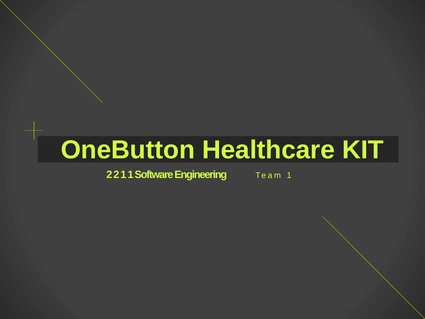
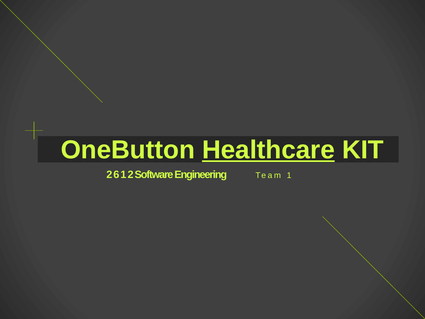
Healthcare underline: none -> present
2 2: 2 -> 6
1 1: 1 -> 2
